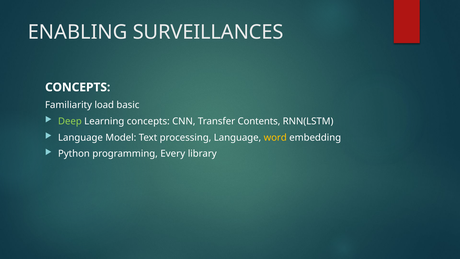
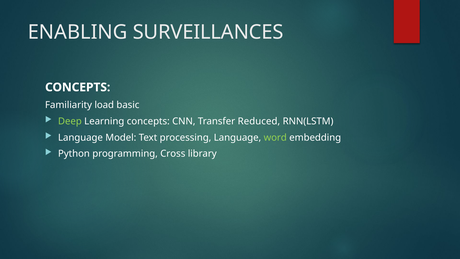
Contents: Contents -> Reduced
word colour: yellow -> light green
Every: Every -> Cross
